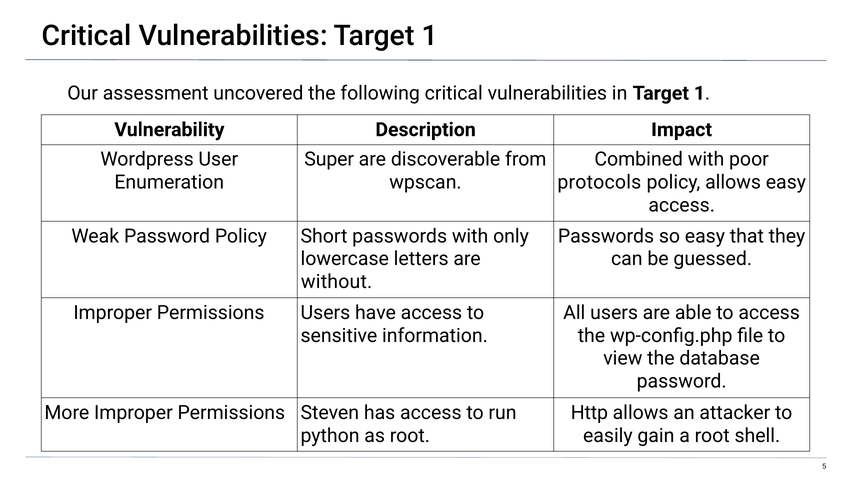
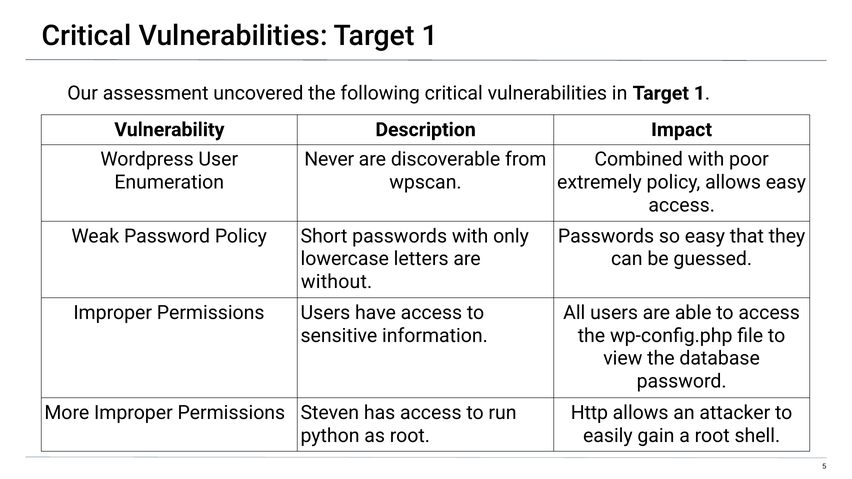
Super: Super -> Never
protocols: protocols -> extremely
